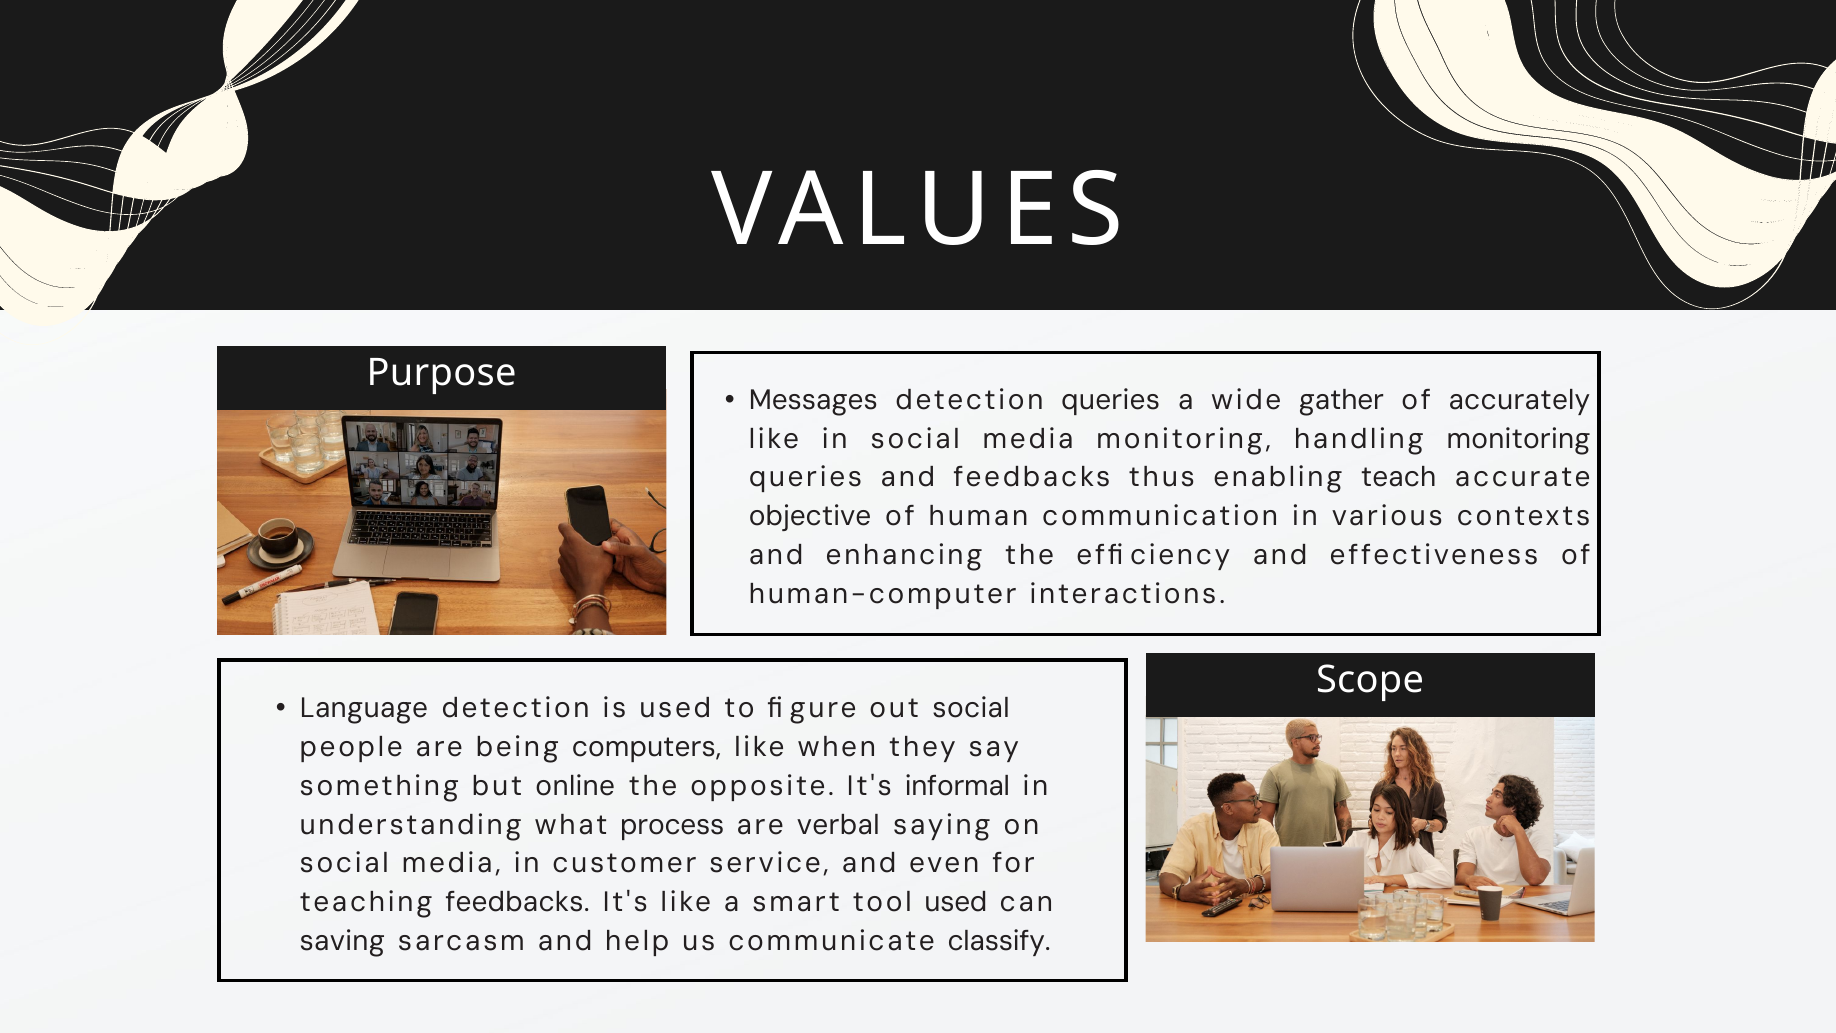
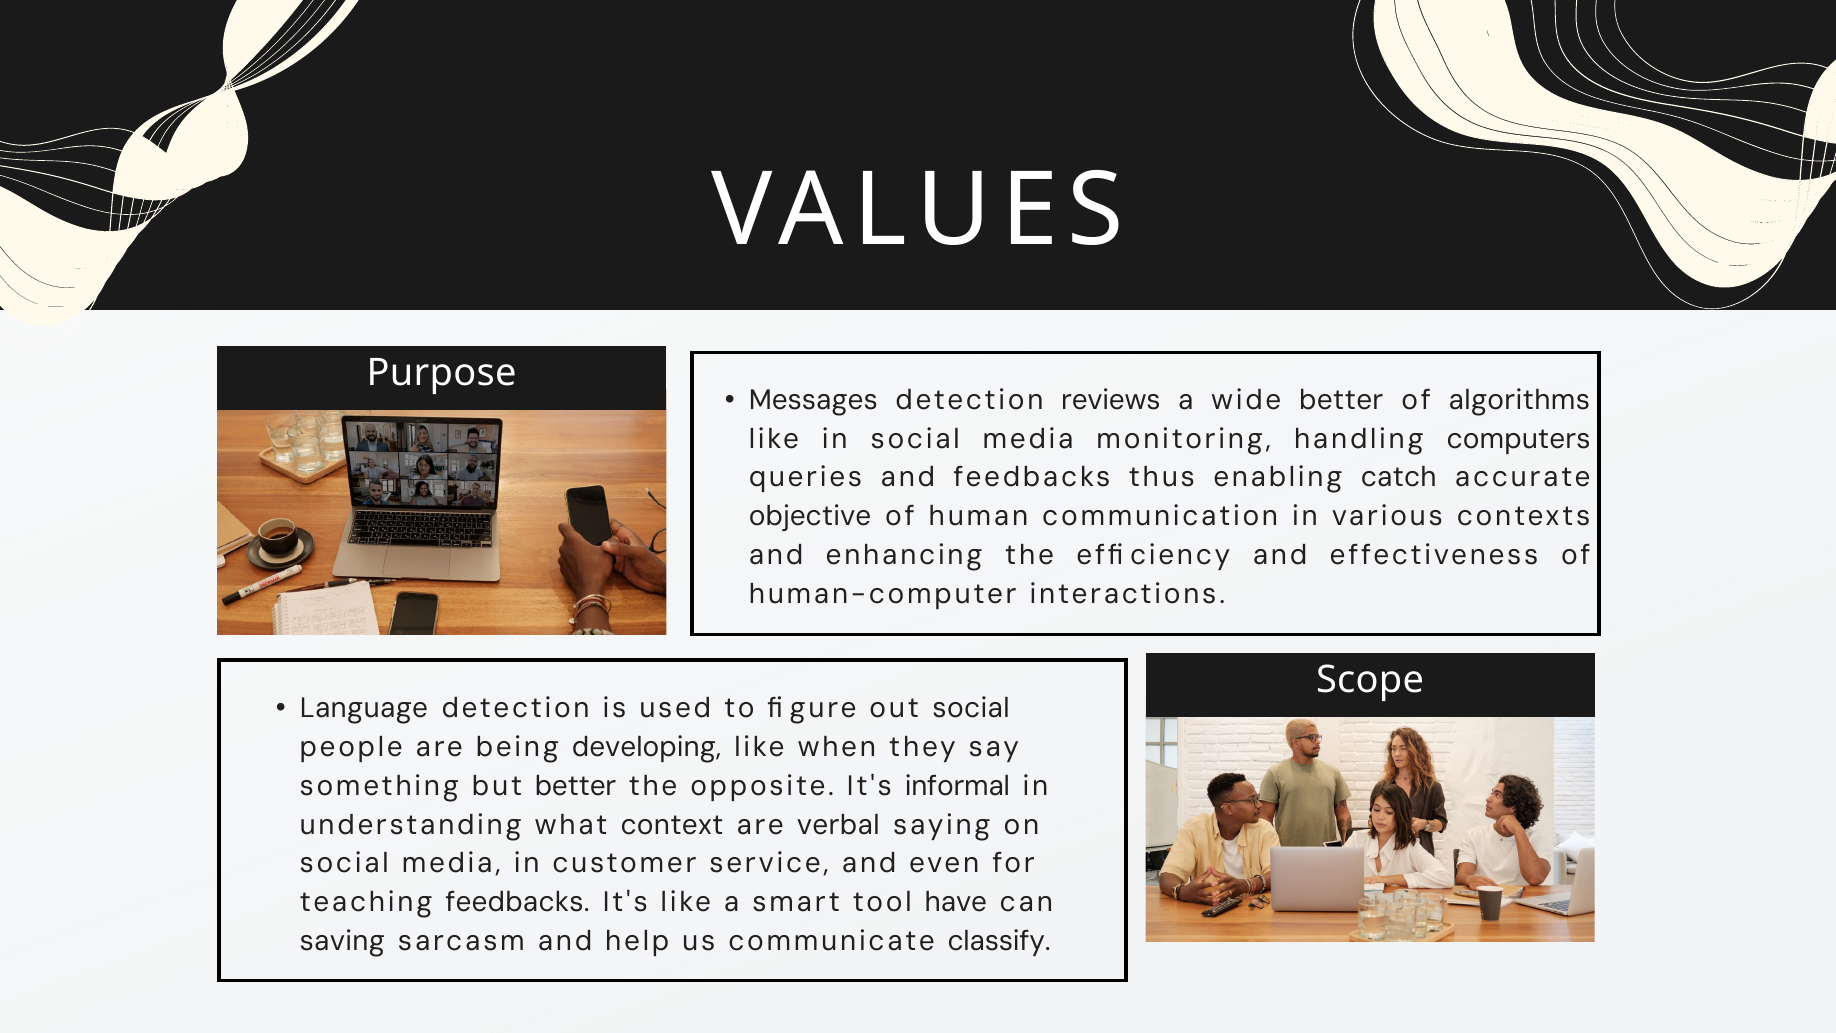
detection queries: queries -> reviews
wide gather: gather -> better
accurately: accurately -> algorithms
handling monitoring: monitoring -> computers
teach: teach -> catch
computers: computers -> developing
but online: online -> better
process: process -> context
tool used: used -> have
